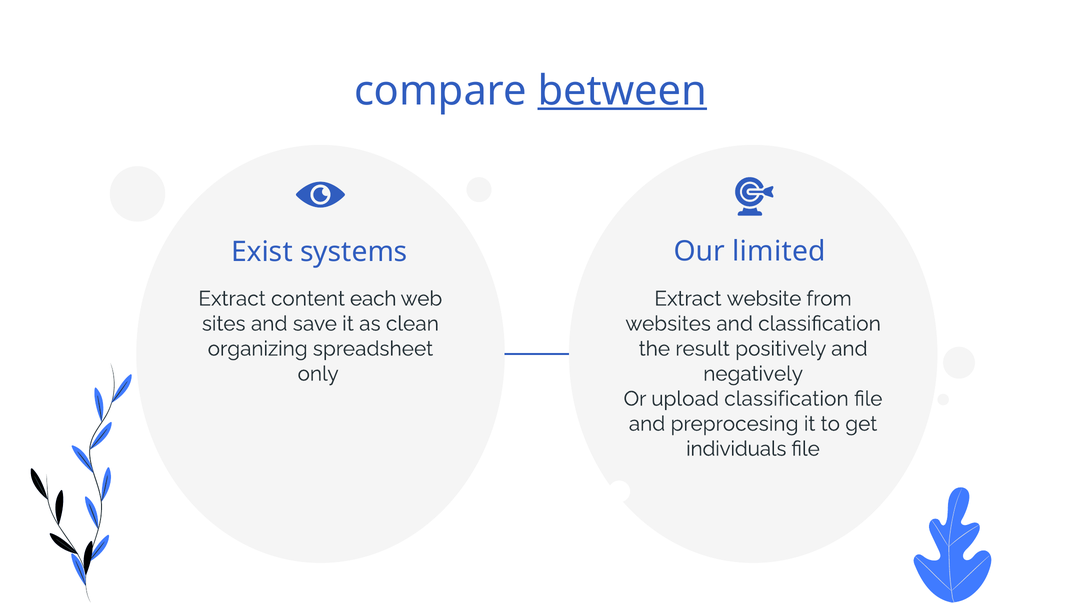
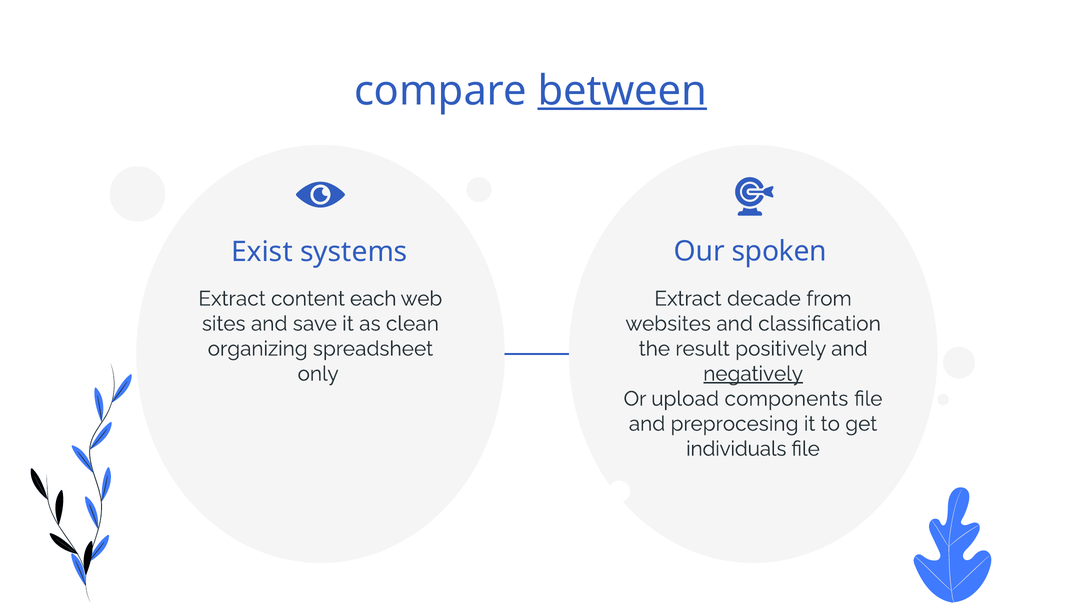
limited: limited -> spoken
website: website -> decade
negatively underline: none -> present
upload classification: classification -> components
